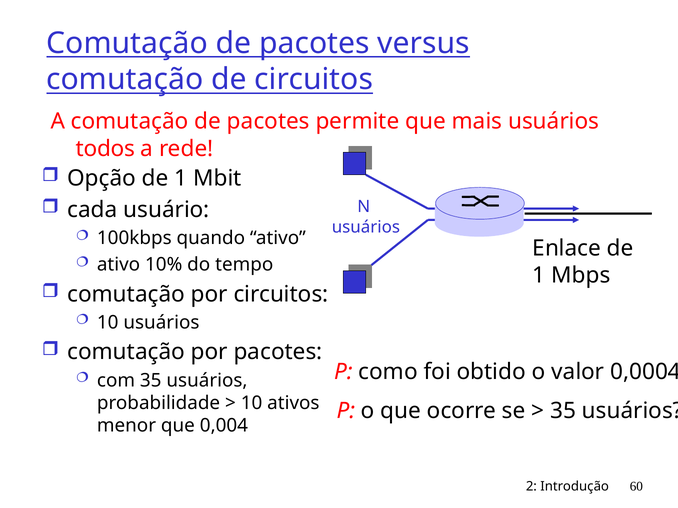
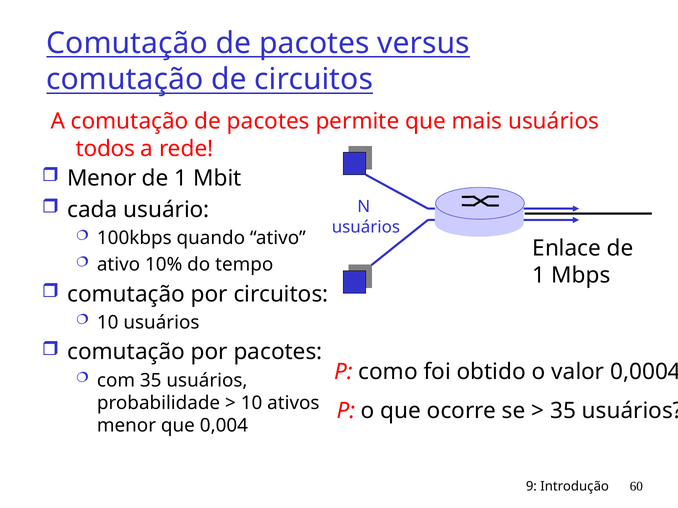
Opção at (102, 178): Opção -> Menor
2: 2 -> 9
